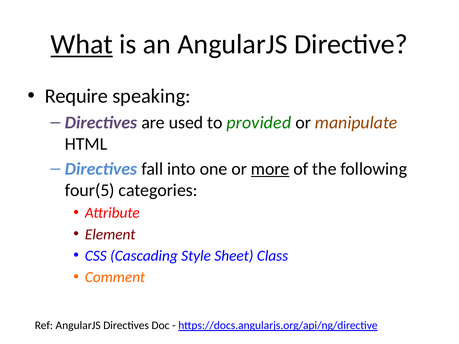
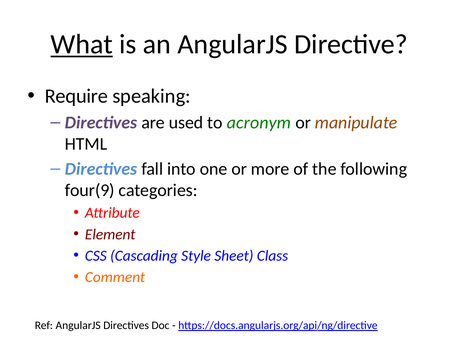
provided: provided -> acronym
more underline: present -> none
four(5: four(5 -> four(9
